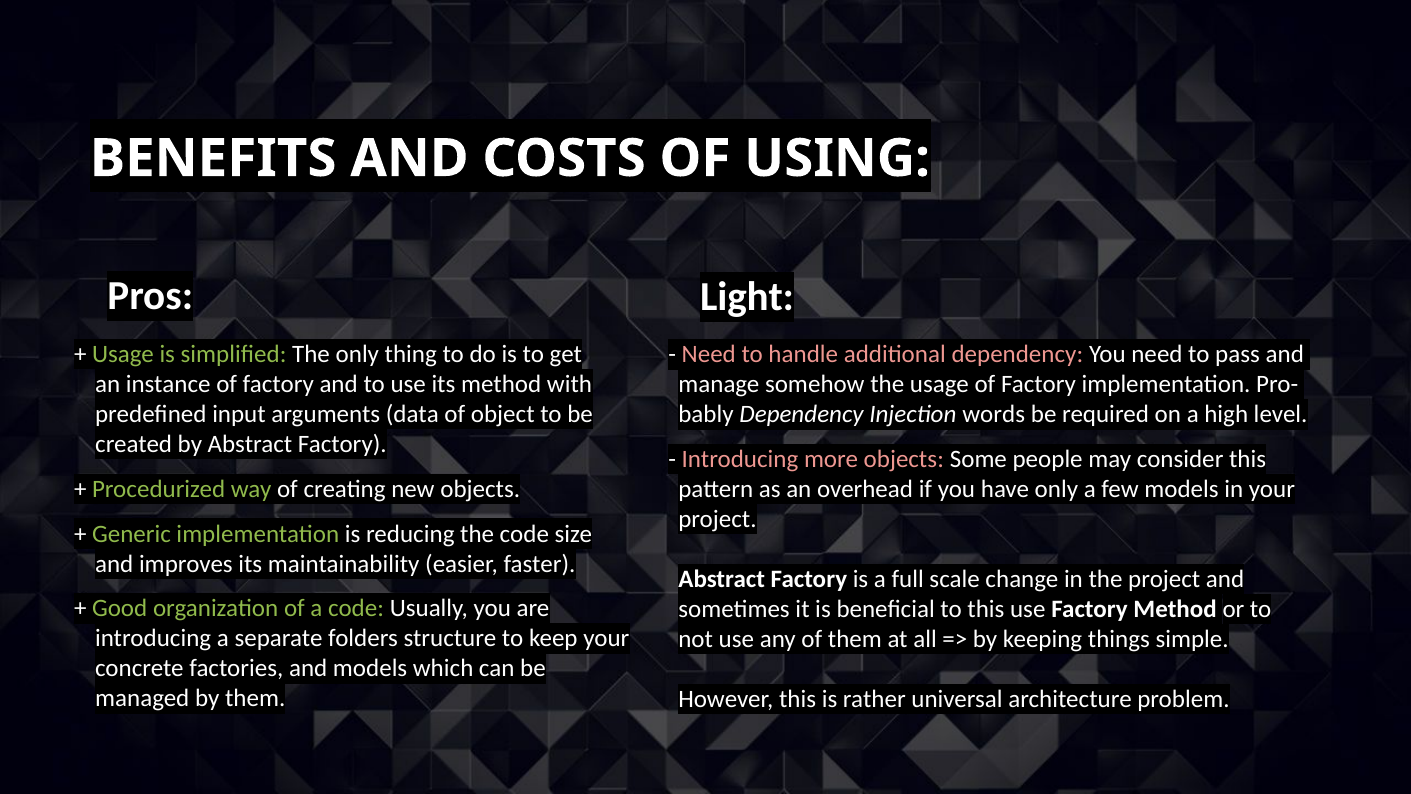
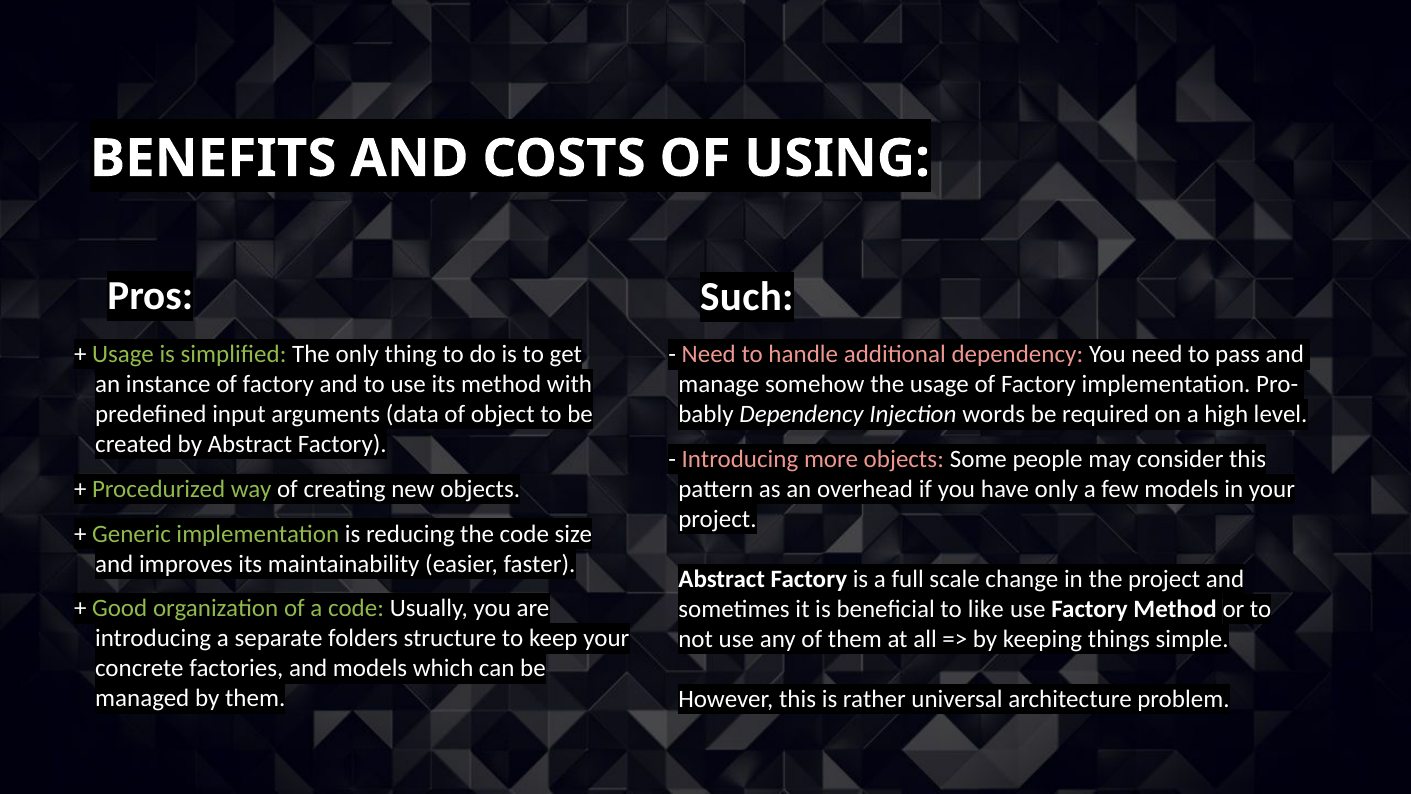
Light: Light -> Such
to this: this -> like
